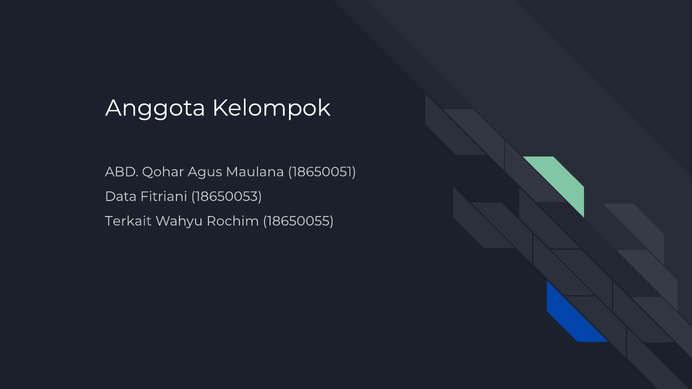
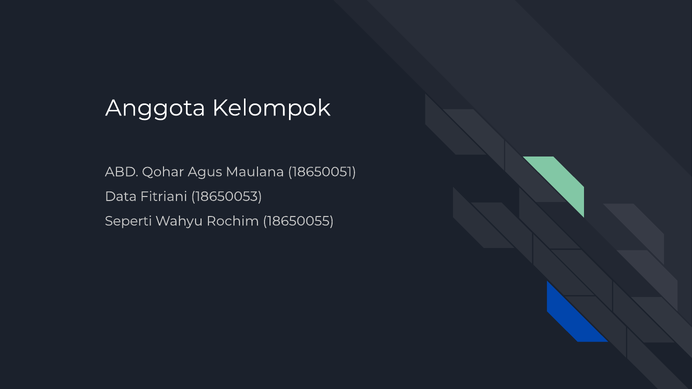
Terkait: Terkait -> Seperti
